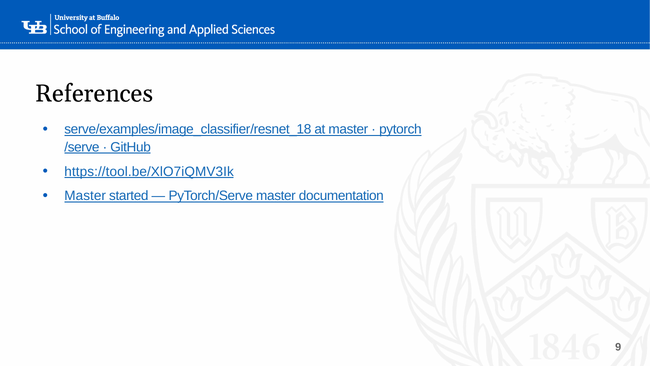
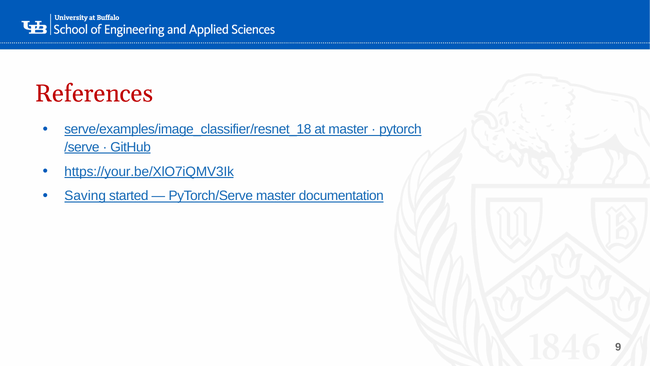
References colour: black -> red
https://tool.be/XlO7iQMV3Ik: https://tool.be/XlO7iQMV3Ik -> https://your.be/XlO7iQMV3Ik
Master at (85, 196): Master -> Saving
